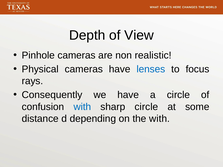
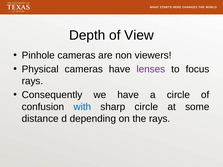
realistic: realistic -> viewers
lenses colour: blue -> purple
the with: with -> rays
